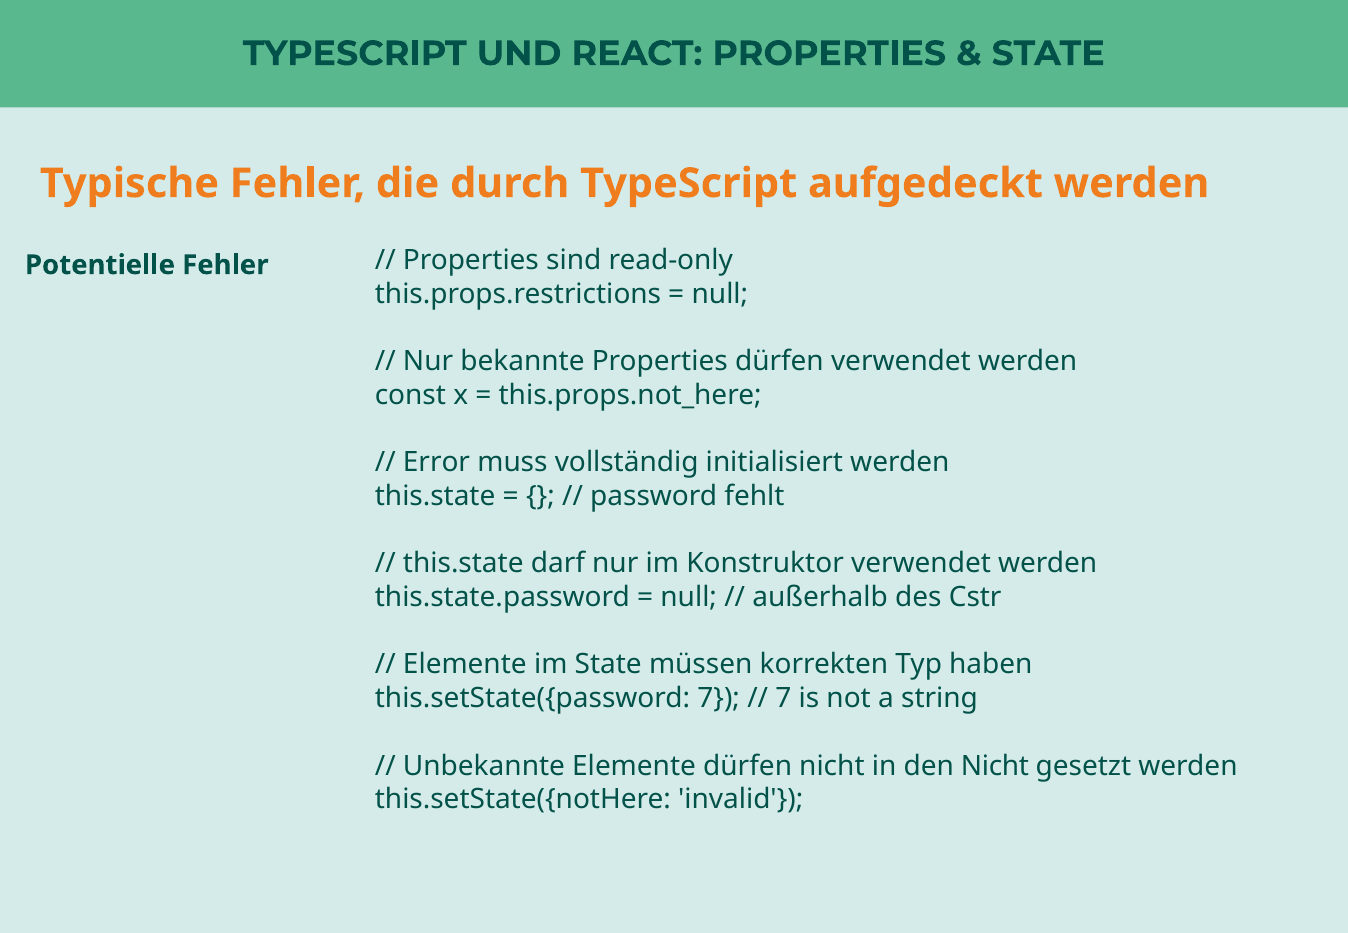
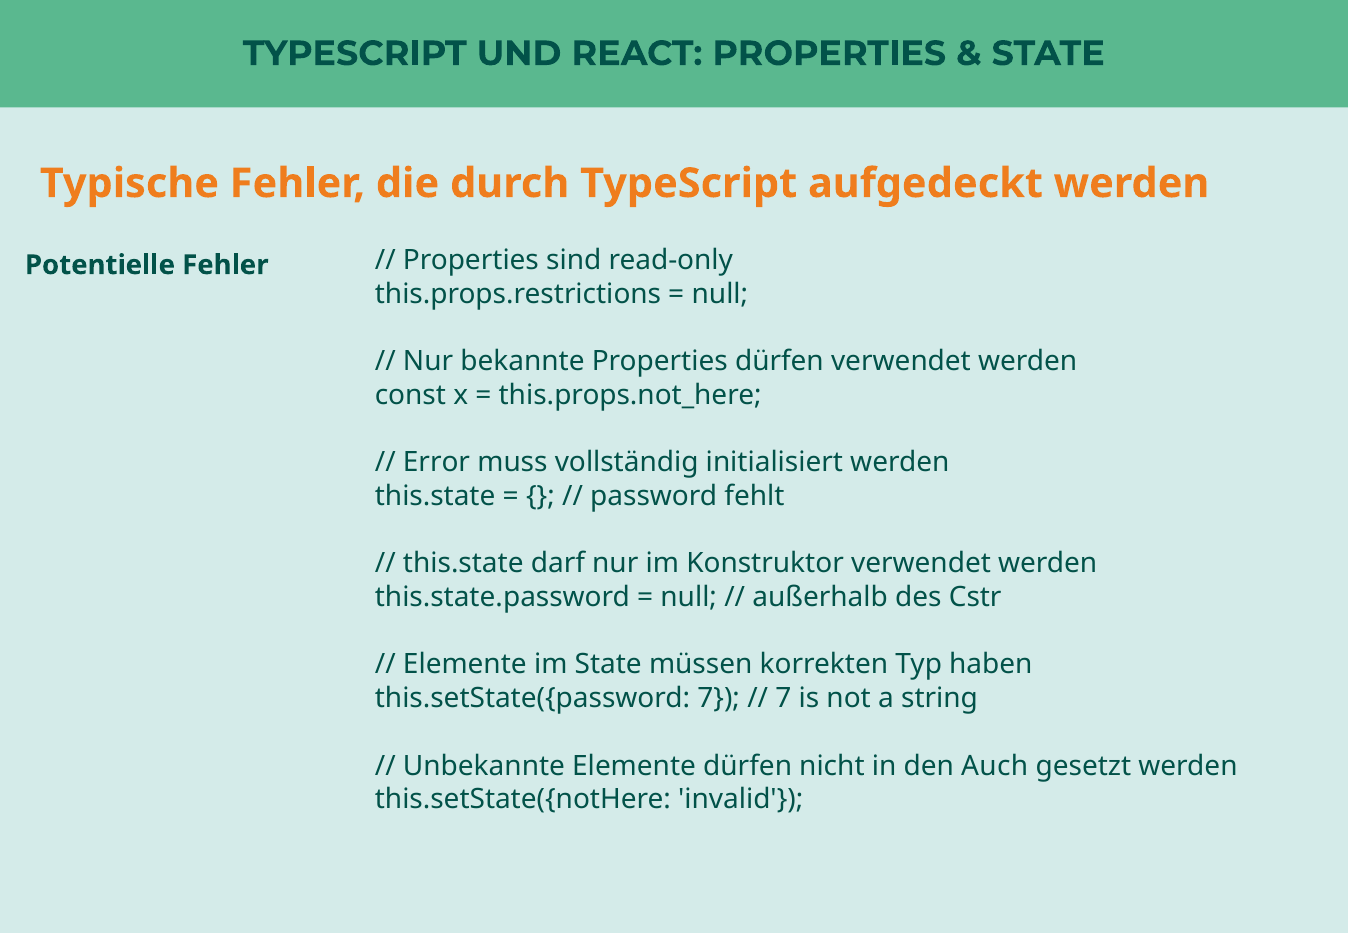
den Nicht: Nicht -> Auch
